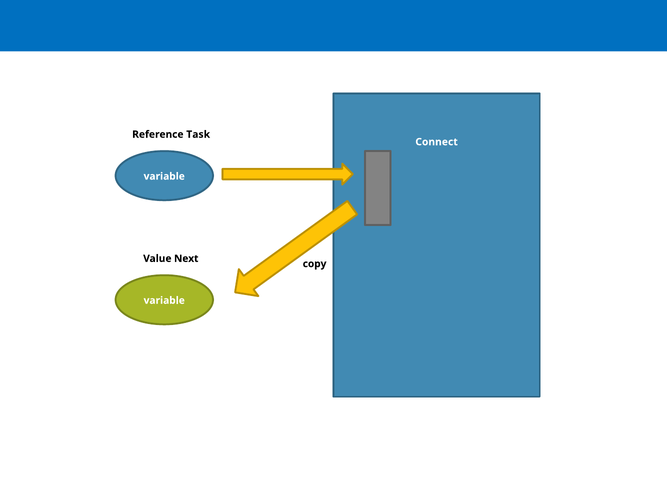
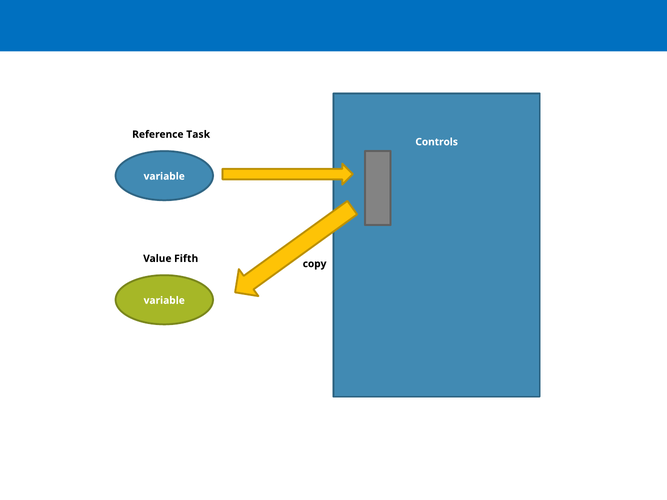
Connect: Connect -> Controls
Next: Next -> Fifth
